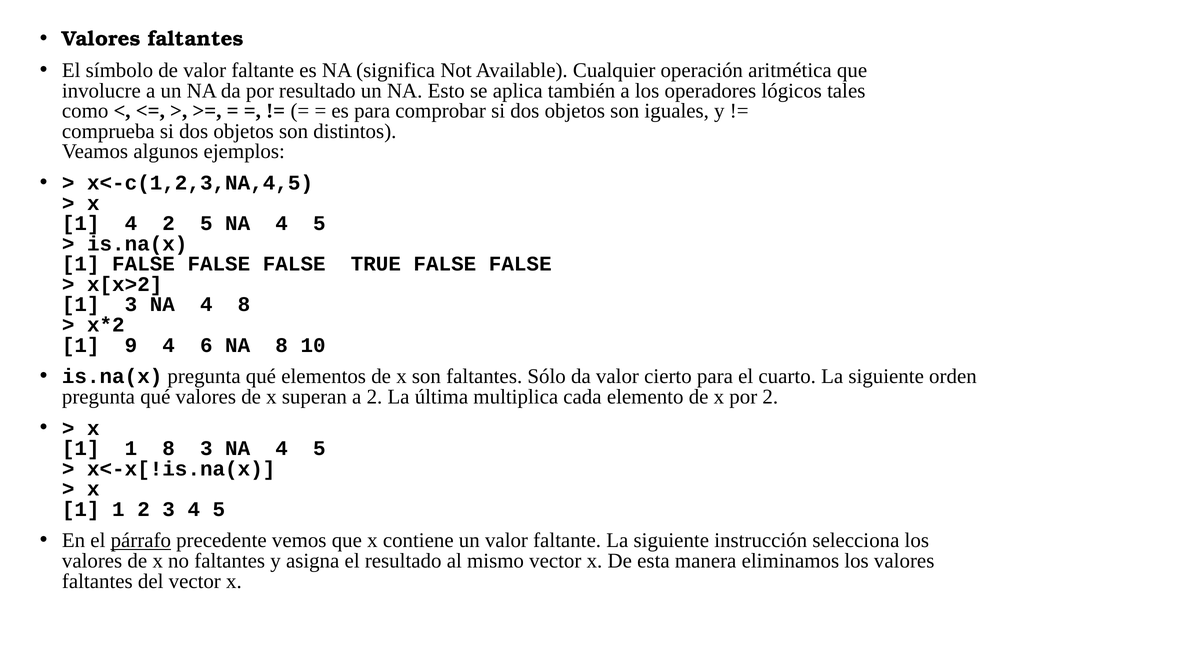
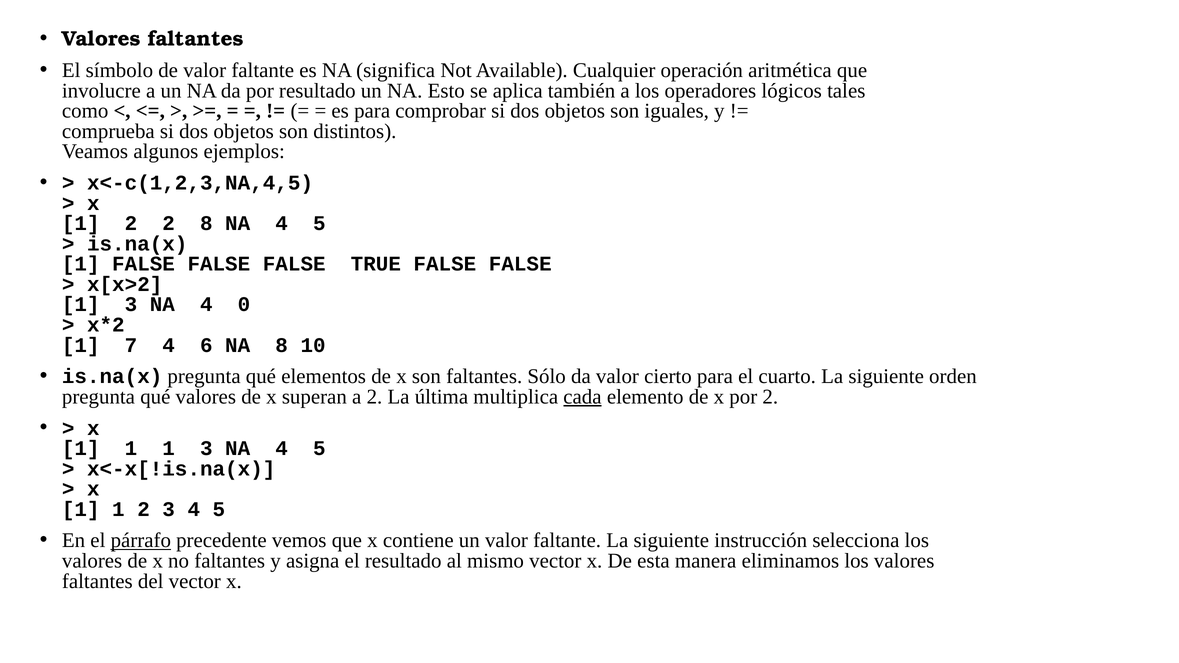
4 at (131, 223): 4 -> 2
2 5: 5 -> 8
4 8: 8 -> 0
9: 9 -> 7
cada underline: none -> present
1 1 8: 8 -> 1
